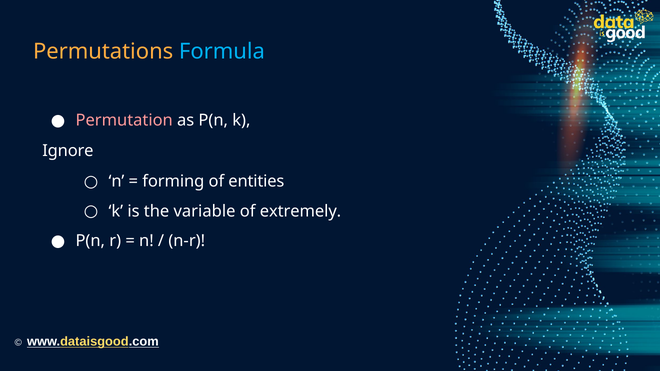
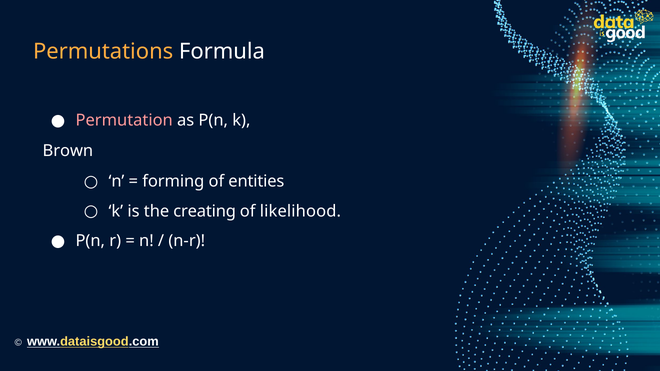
Formula colour: light blue -> white
Ignore: Ignore -> Brown
variable: variable -> creating
extremely: extremely -> likelihood
